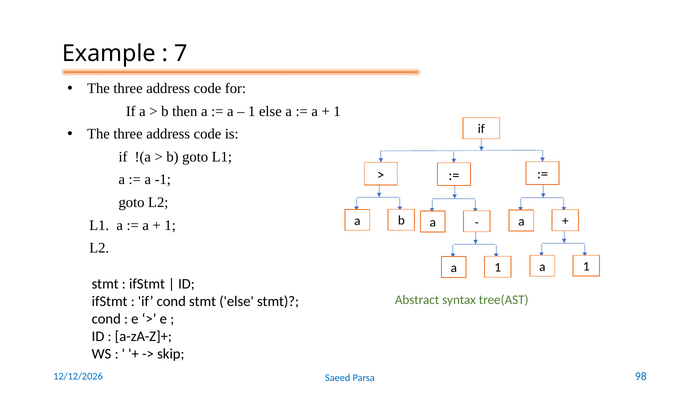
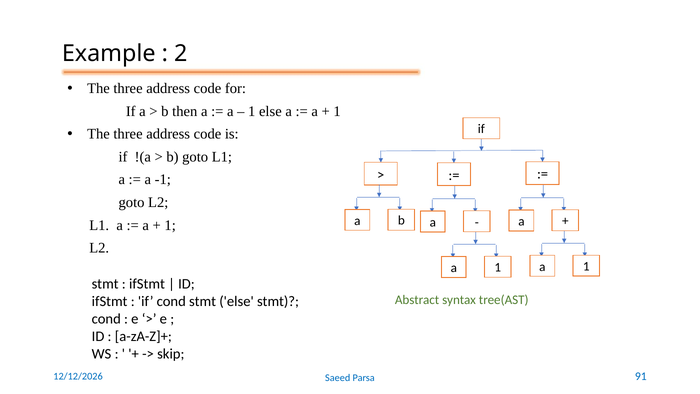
7: 7 -> 2
98: 98 -> 91
